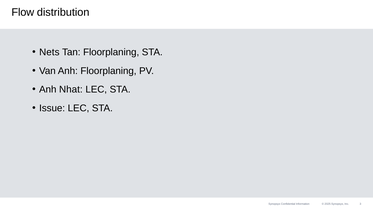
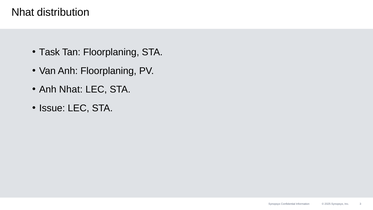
Flow at (23, 12): Flow -> Nhat
Nets: Nets -> Task
